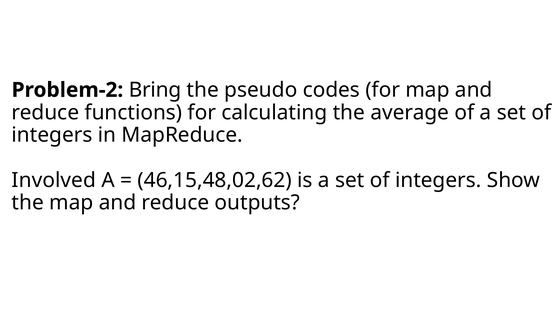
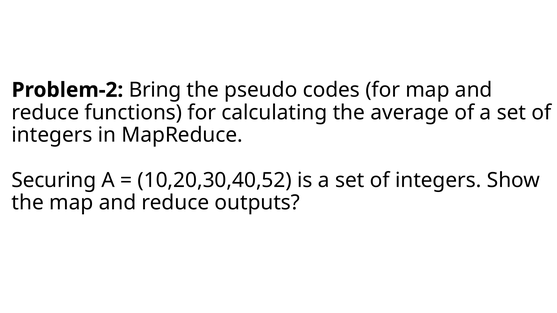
Involved: Involved -> Securing
46,15,48,02,62: 46,15,48,02,62 -> 10,20,30,40,52
